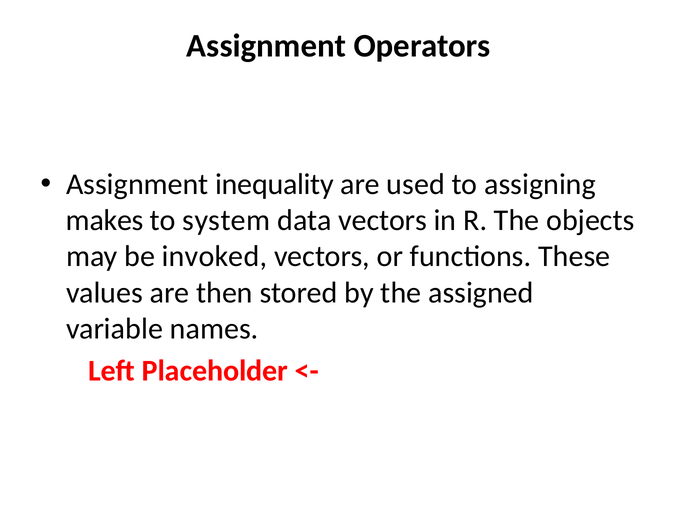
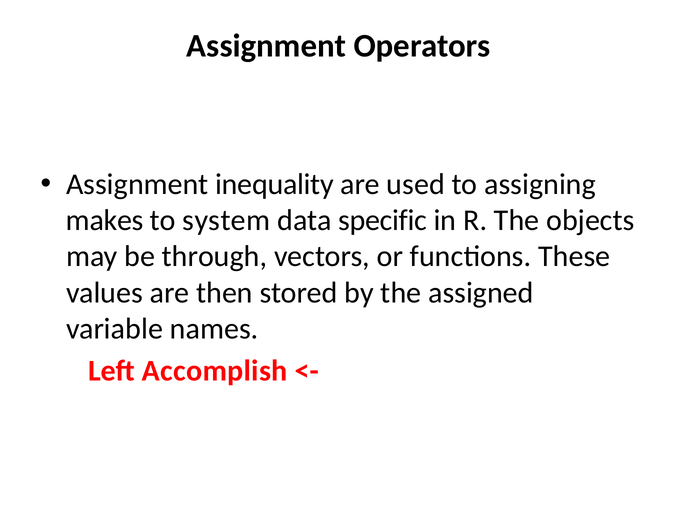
data vectors: vectors -> specific
invoked: invoked -> through
Placeholder: Placeholder -> Accomplish
